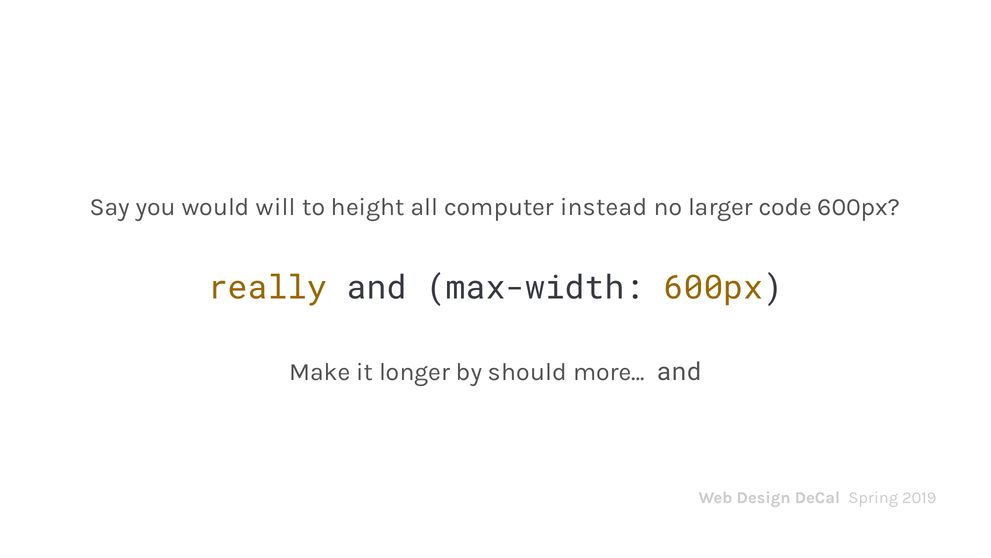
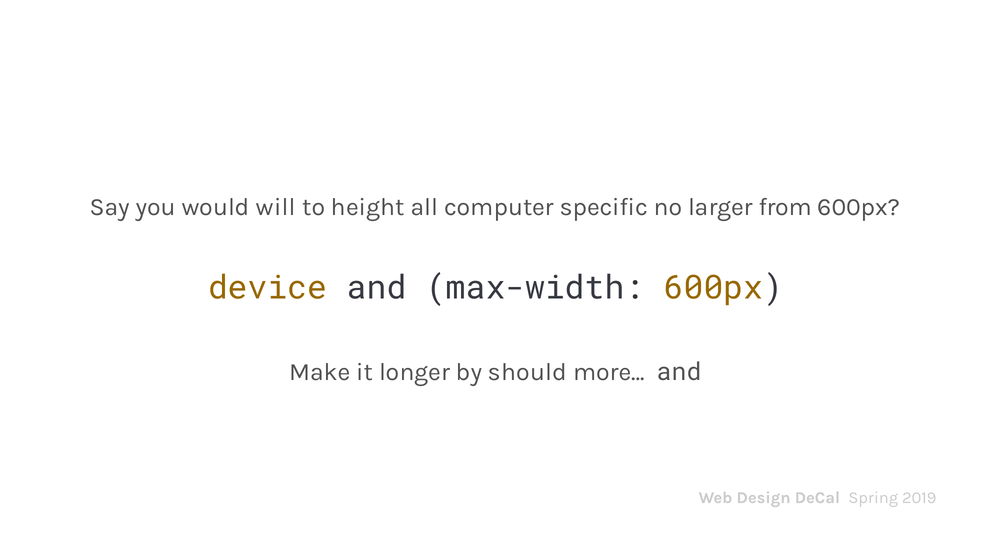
instead: instead -> specific
code: code -> from
really: really -> device
